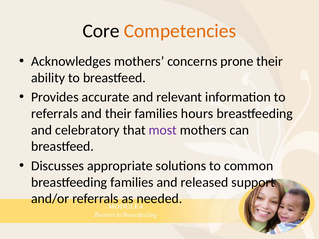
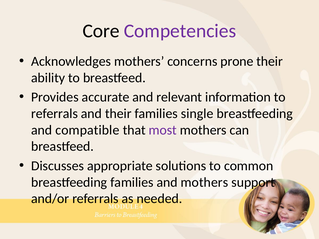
Competencies colour: orange -> purple
hours: hours -> single
celebratory: celebratory -> compatible
and released: released -> mothers
